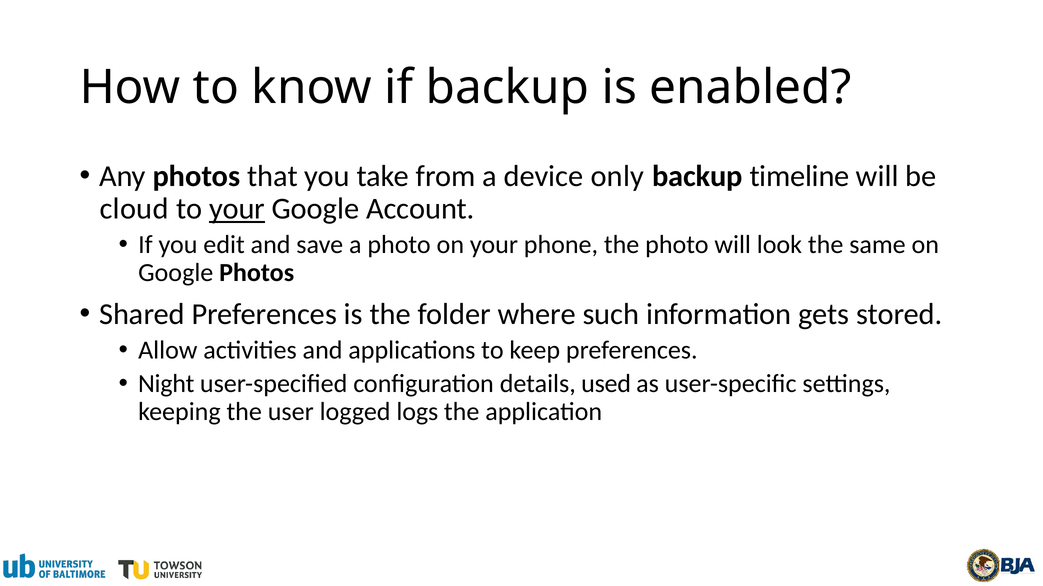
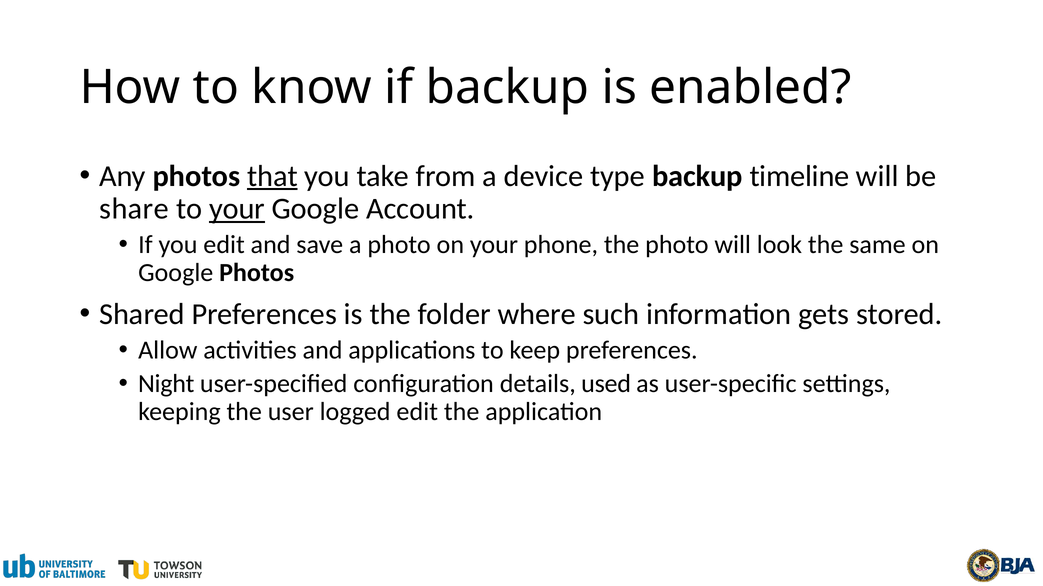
that underline: none -> present
only: only -> type
cloud: cloud -> share
logged logs: logs -> edit
